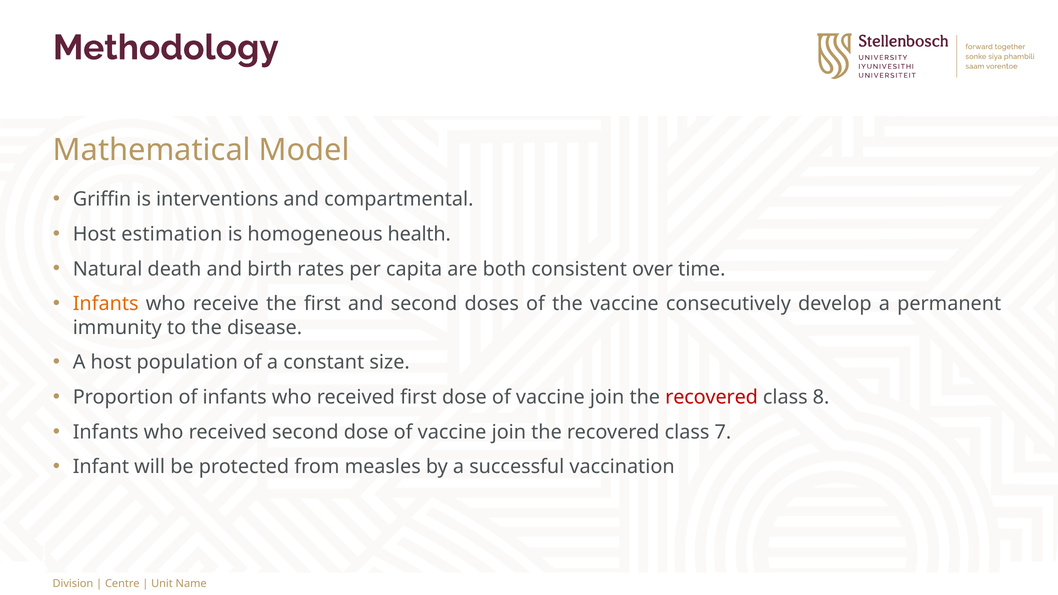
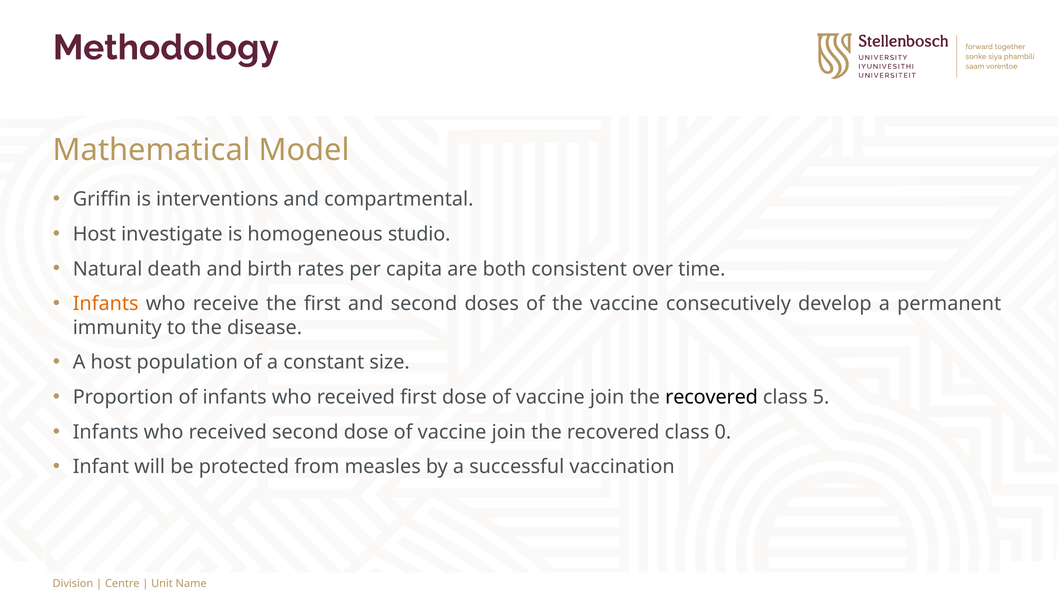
estimation: estimation -> investigate
health: health -> studio
recovered at (712, 397) colour: red -> black
8: 8 -> 5
7: 7 -> 0
